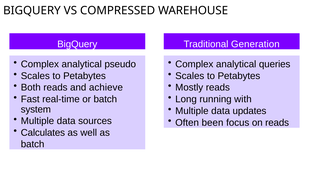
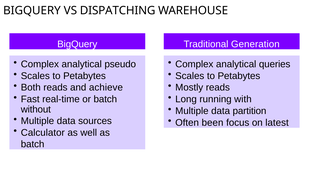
COMPRESSED: COMPRESSED -> DISPATCHING
system: system -> without
updates: updates -> partition
on reads: reads -> latest
Calculates: Calculates -> Calculator
